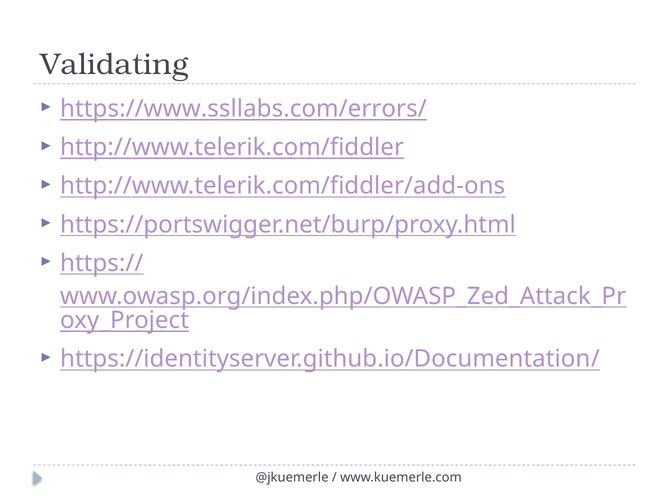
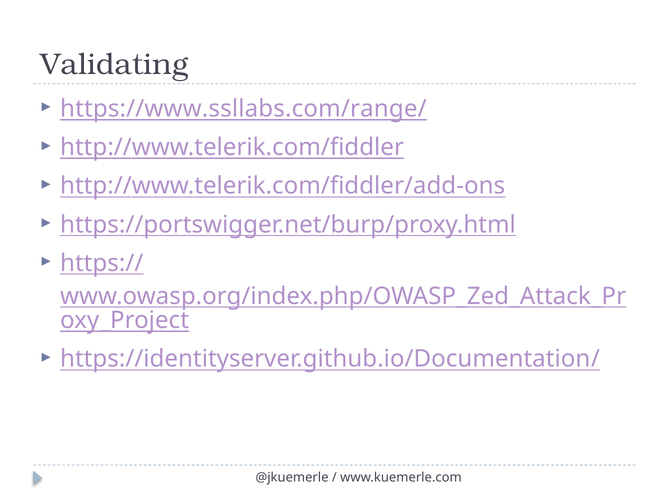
https://www.ssllabs.com/errors/: https://www.ssllabs.com/errors/ -> https://www.ssllabs.com/range/
